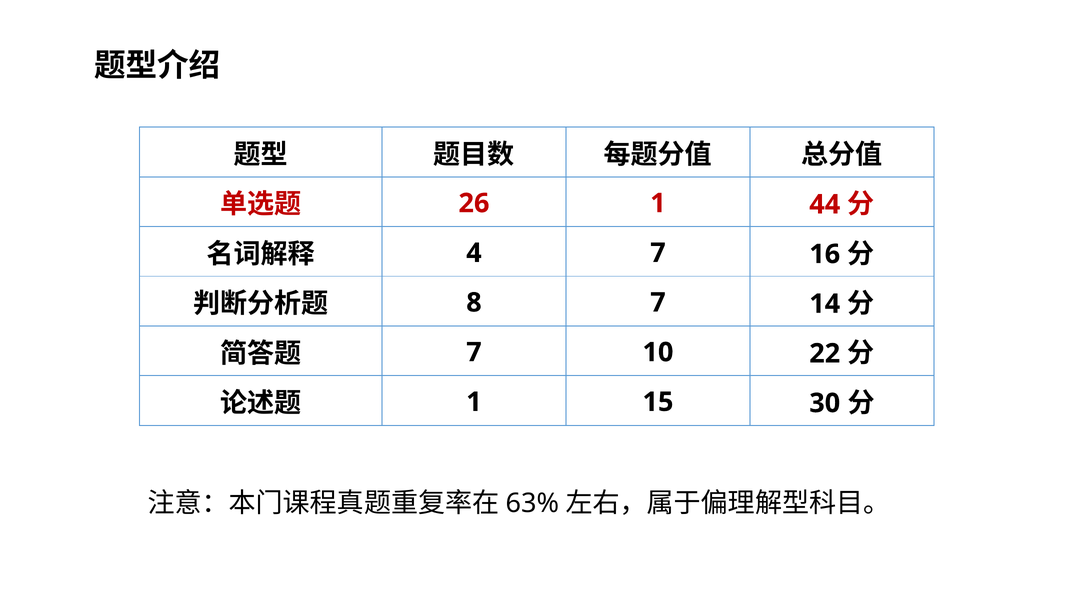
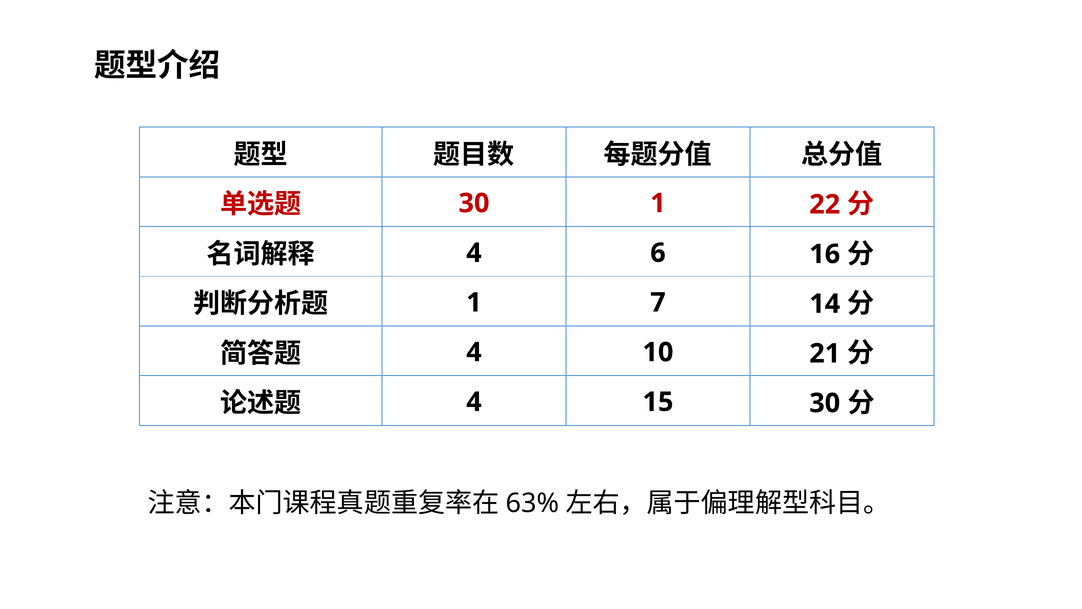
26 at (474, 203): 26 -> 30
44: 44 -> 22
4 7: 7 -> 6
8 at (474, 302): 8 -> 1
7 at (474, 352): 7 -> 4
22: 22 -> 21
1 at (474, 402): 1 -> 4
